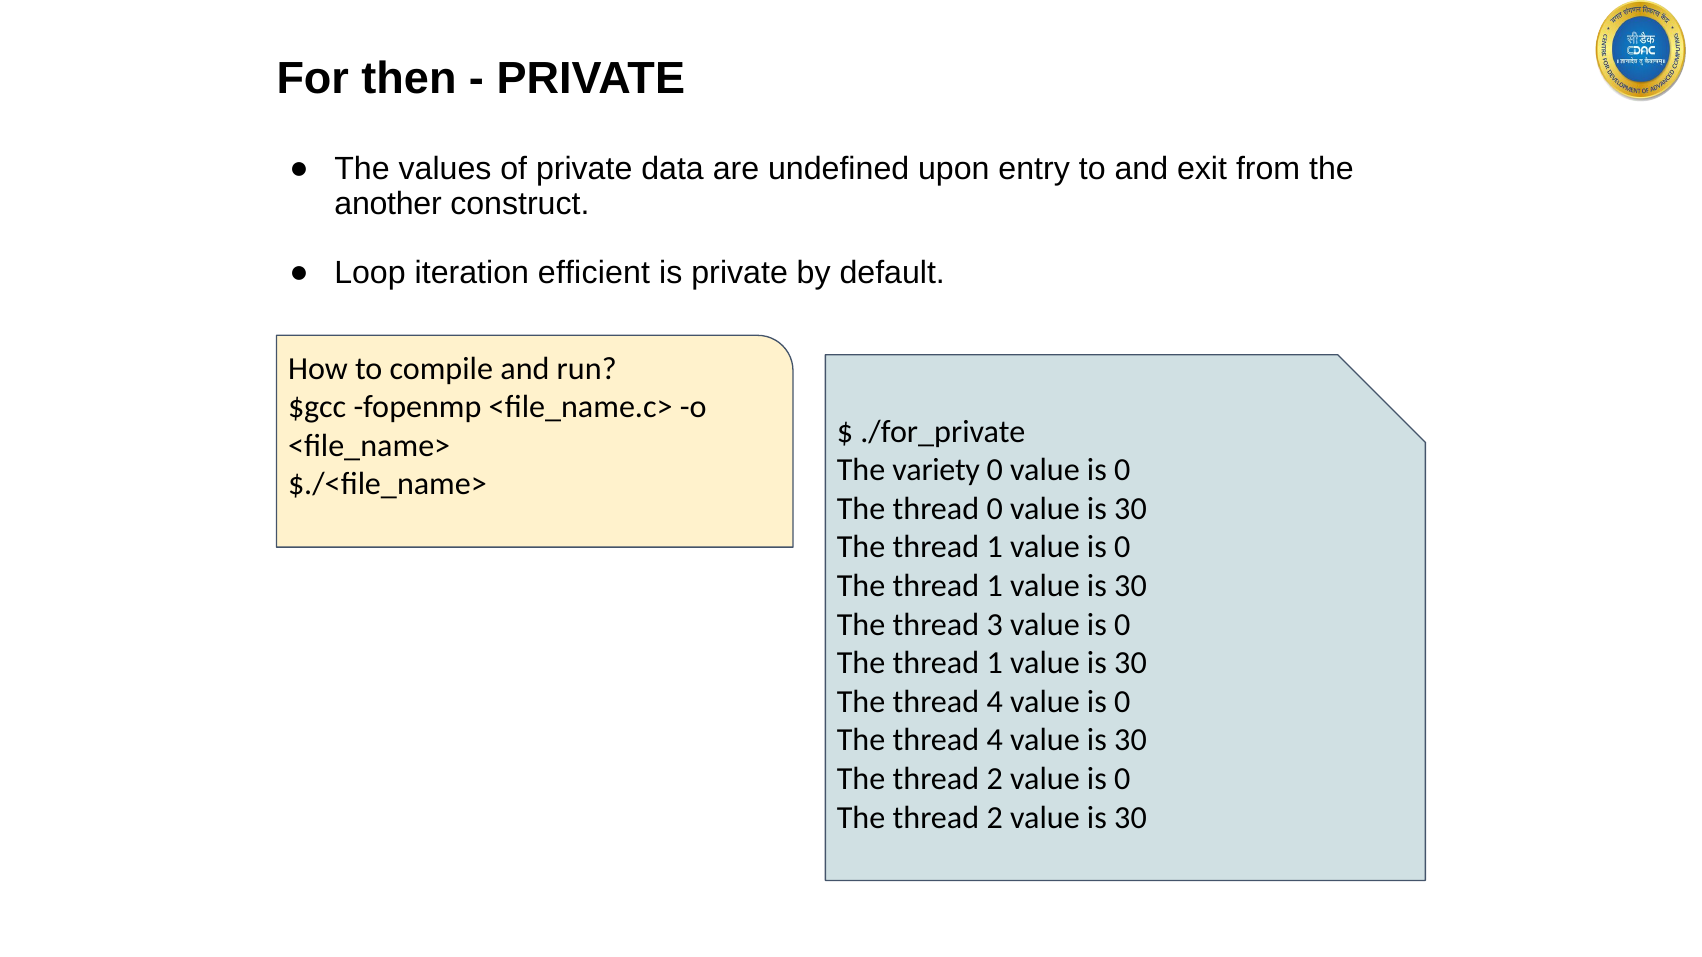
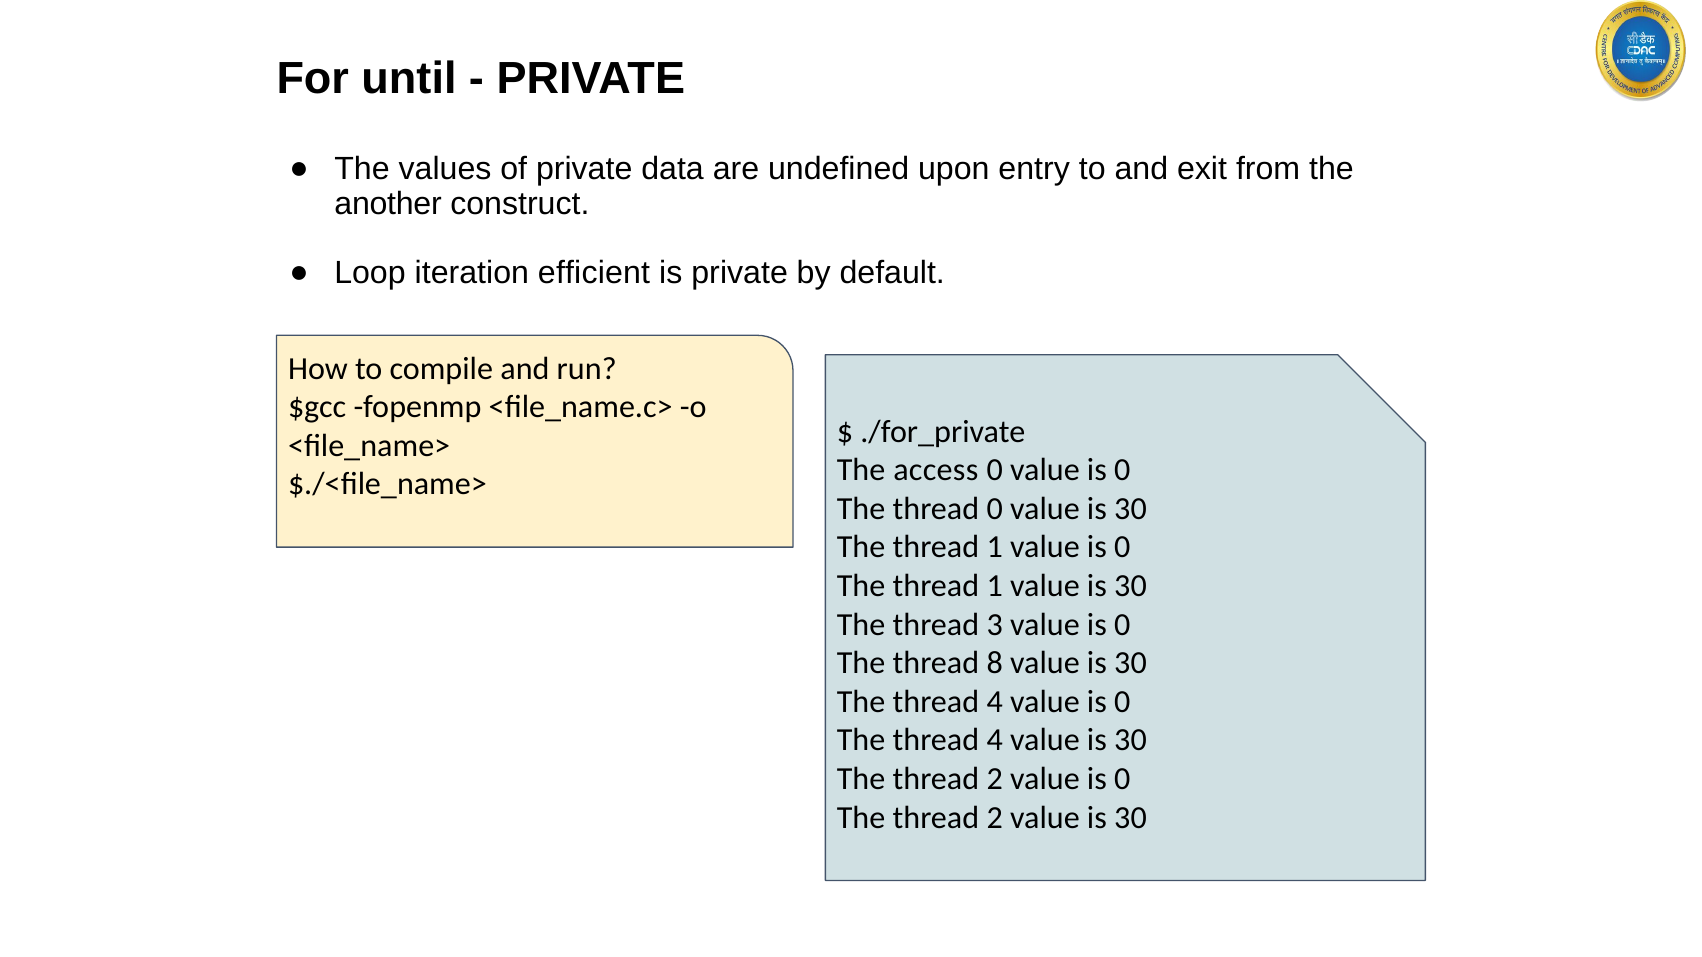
then: then -> until
variety: variety -> access
1 at (995, 663): 1 -> 8
